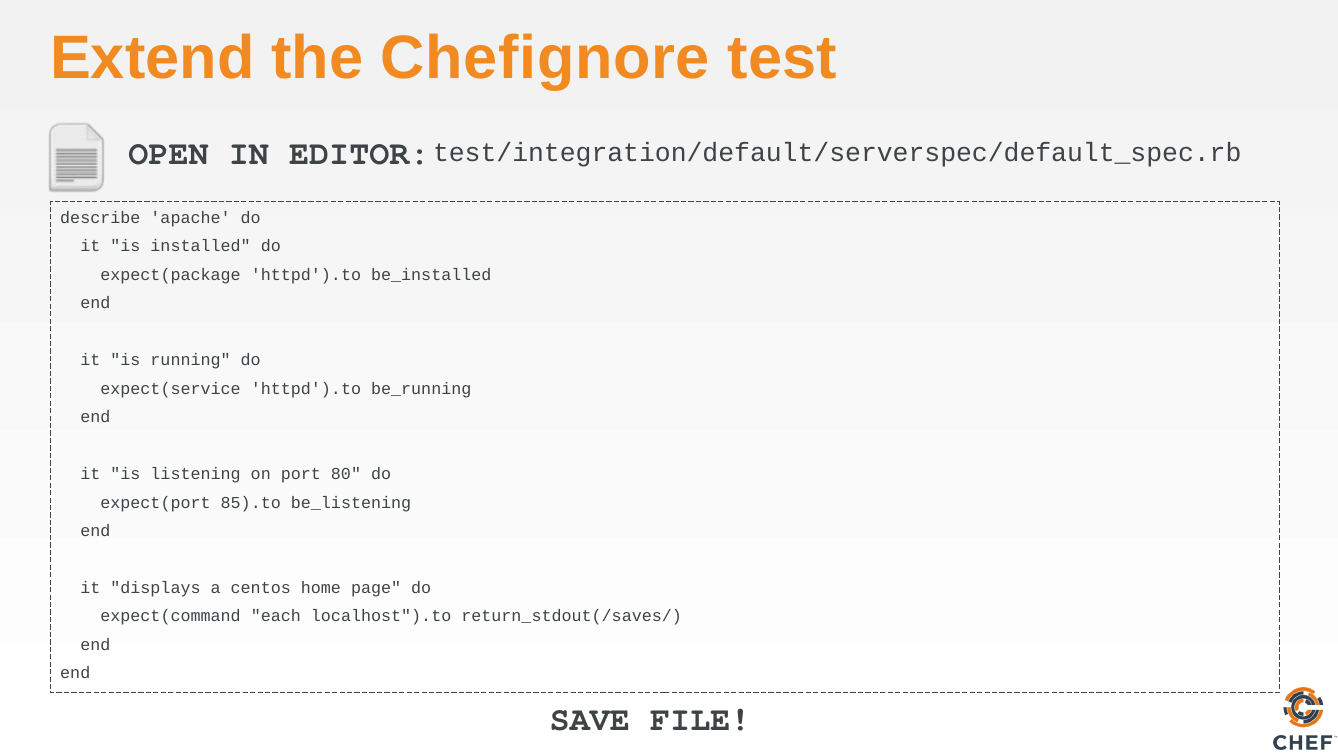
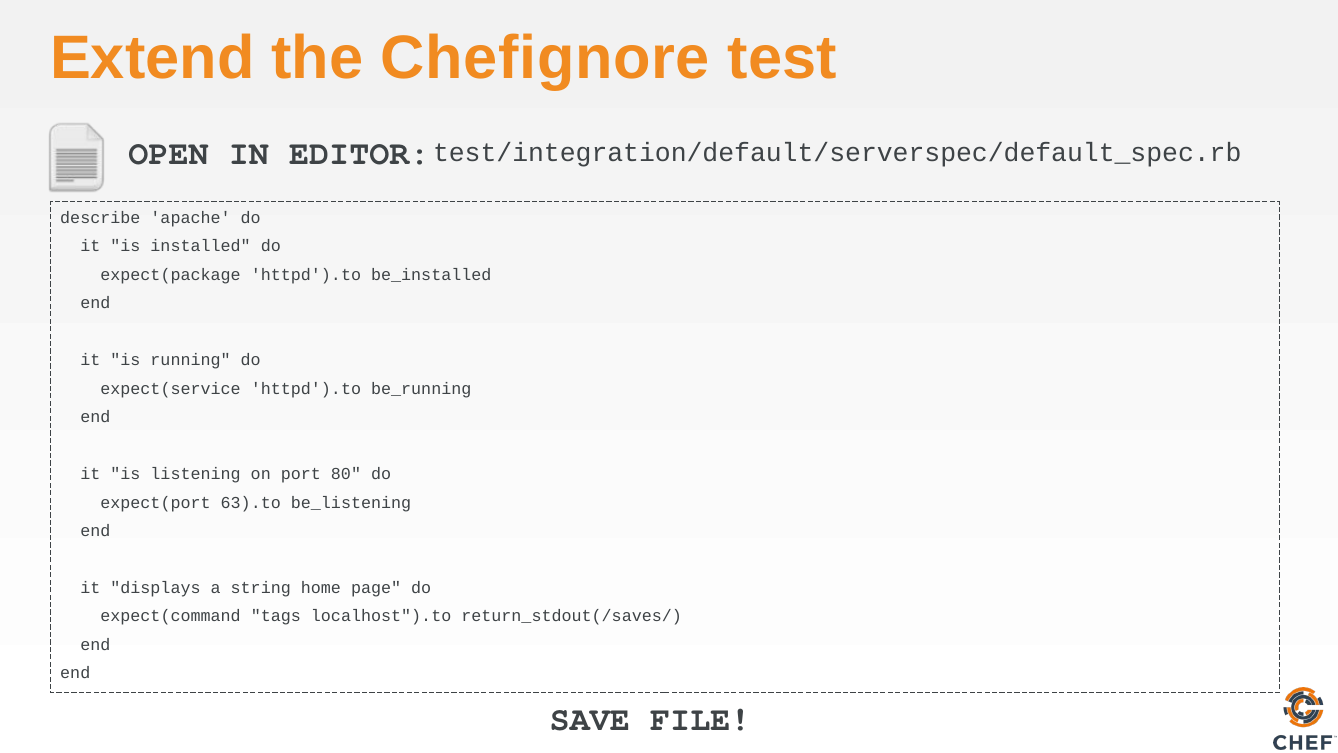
85).to: 85).to -> 63).to
centos: centos -> string
each: each -> tags
